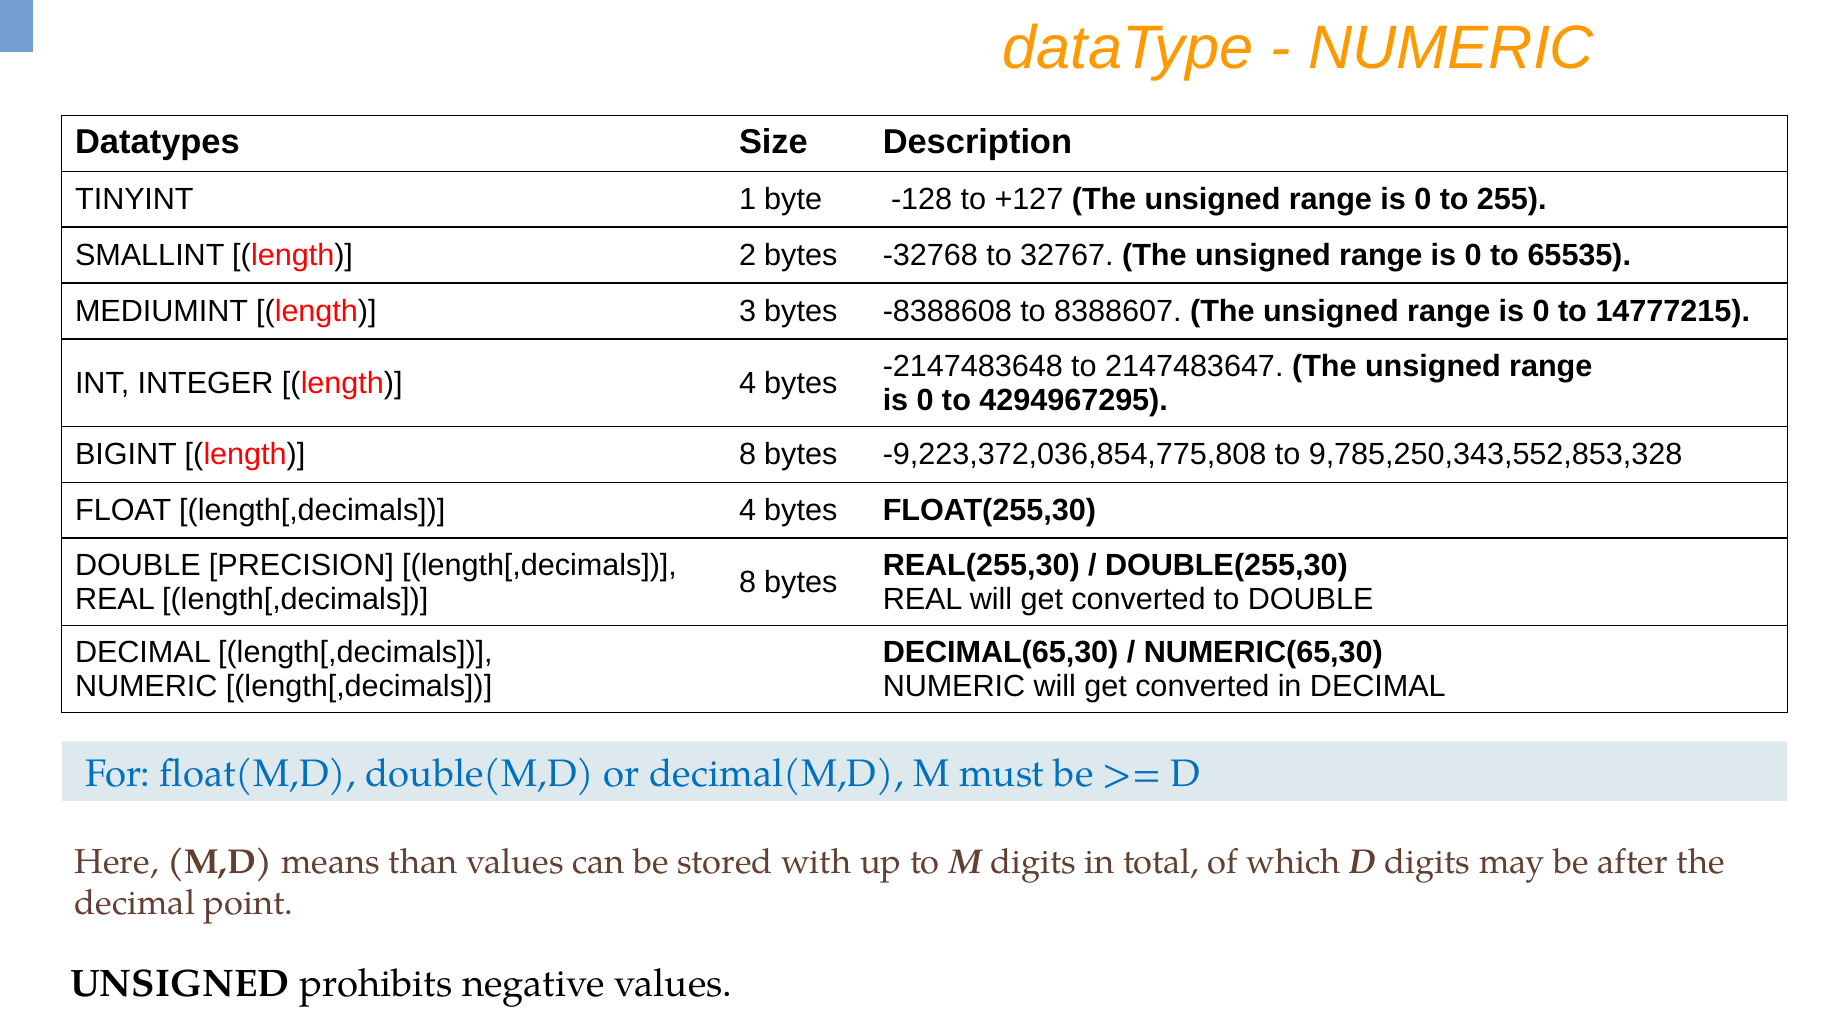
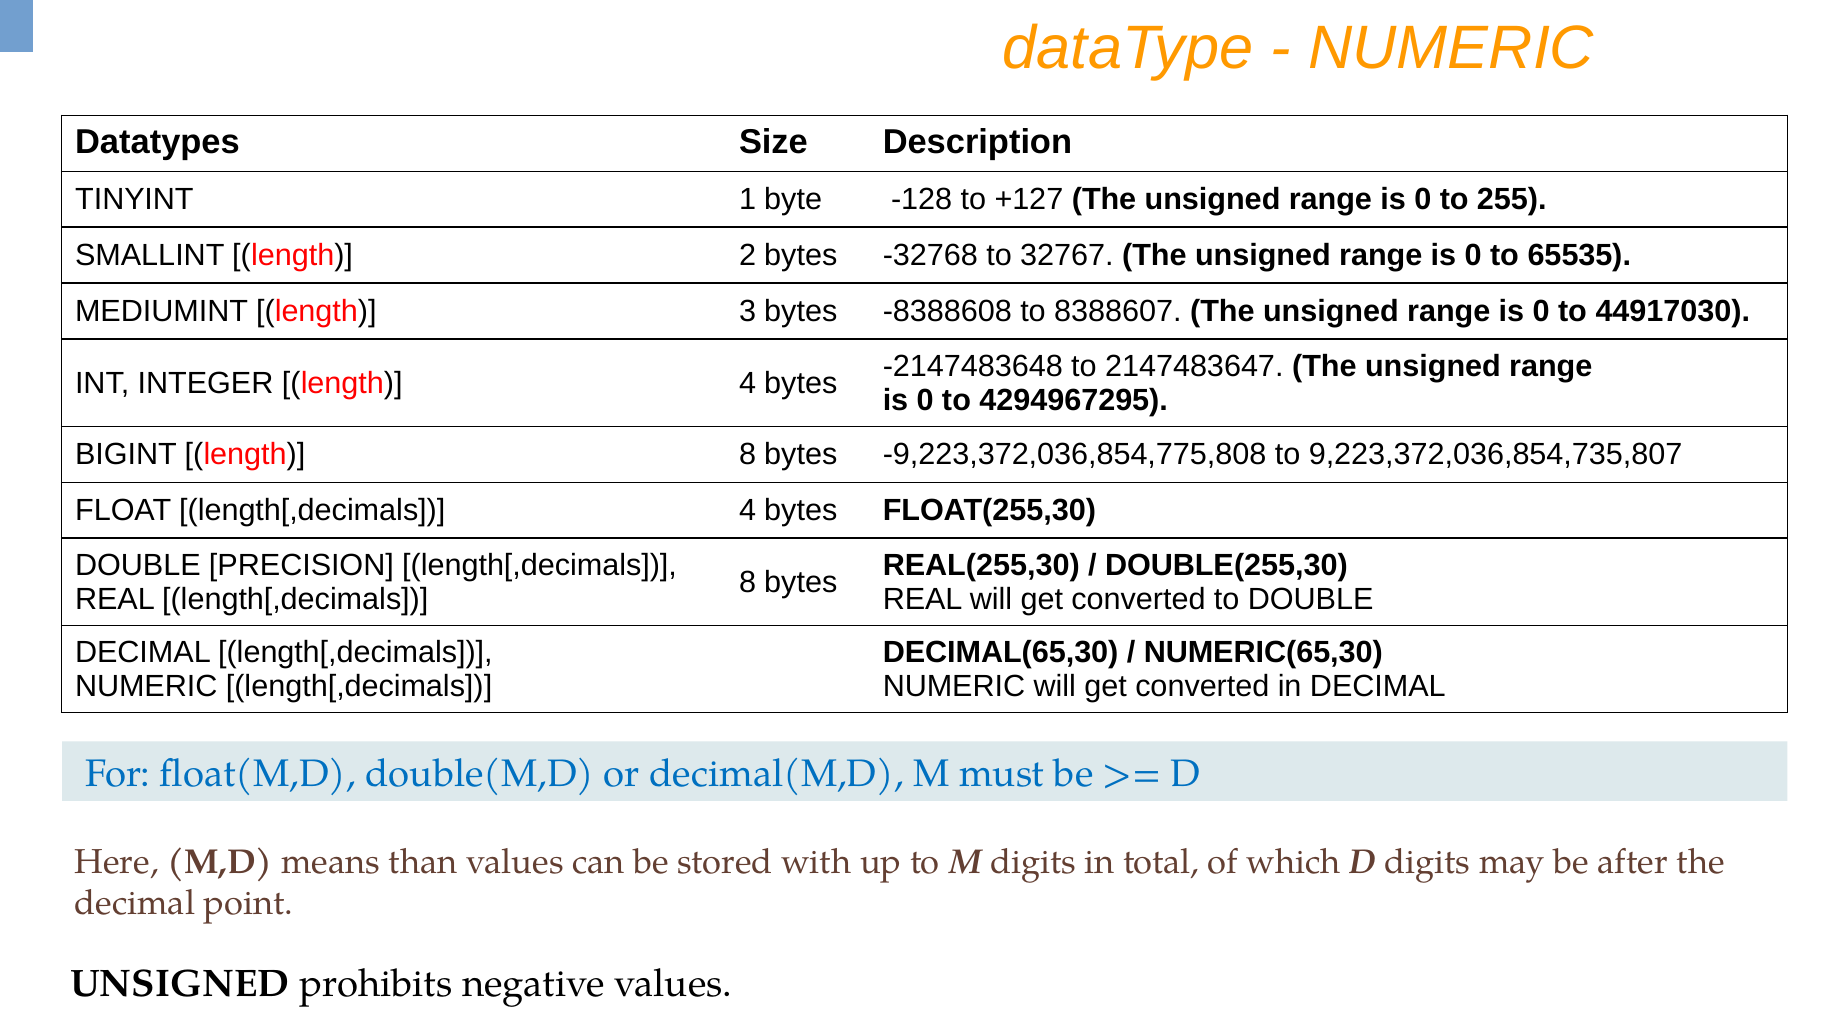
14777215: 14777215 -> 44917030
9,785,250,343,552,853,328: 9,785,250,343,552,853,328 -> 9,223,372,036,854,735,807
